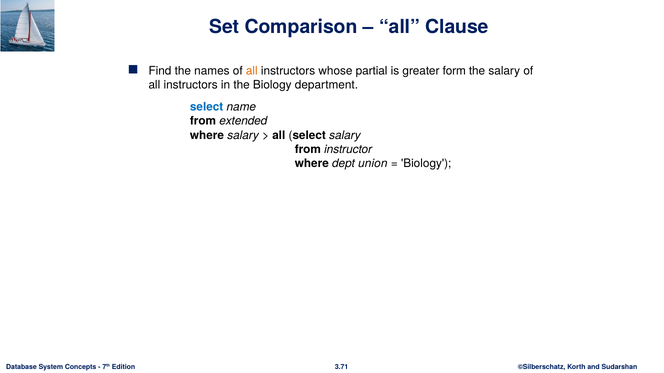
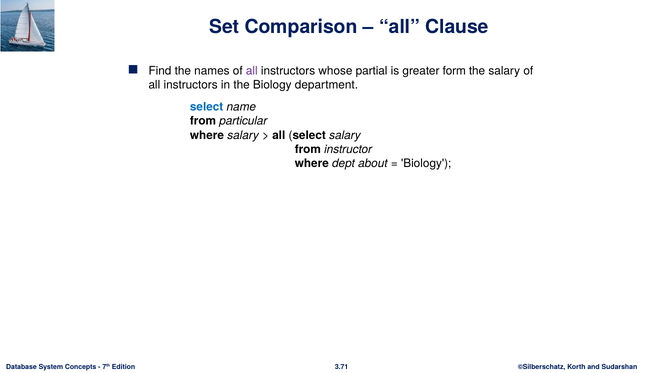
all at (252, 71) colour: orange -> purple
extended: extended -> particular
union: union -> about
